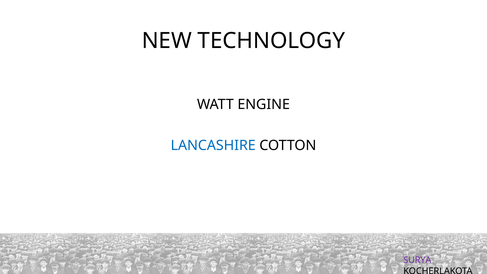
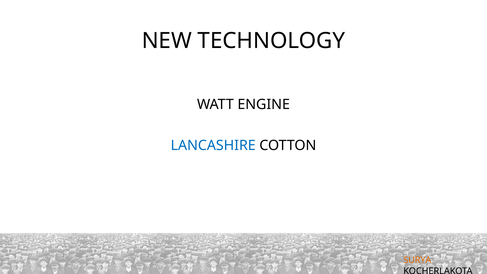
SURYA colour: purple -> orange
